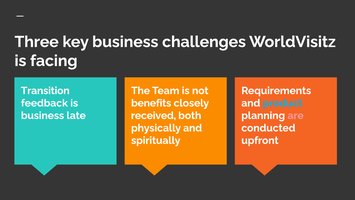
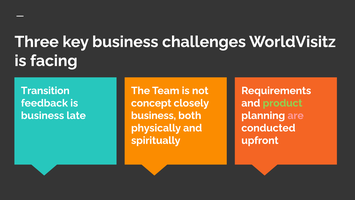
benefits: benefits -> concept
product colour: light blue -> light green
received at (154, 115): received -> business
